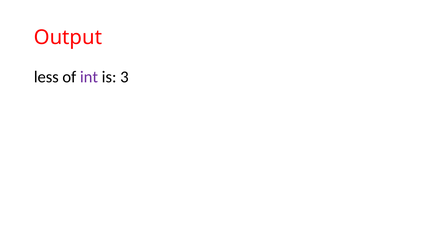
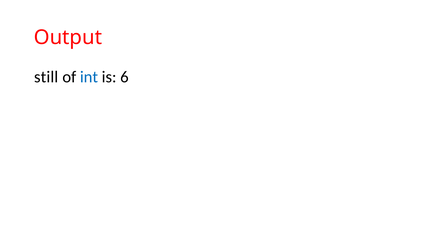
less: less -> still
int colour: purple -> blue
3: 3 -> 6
